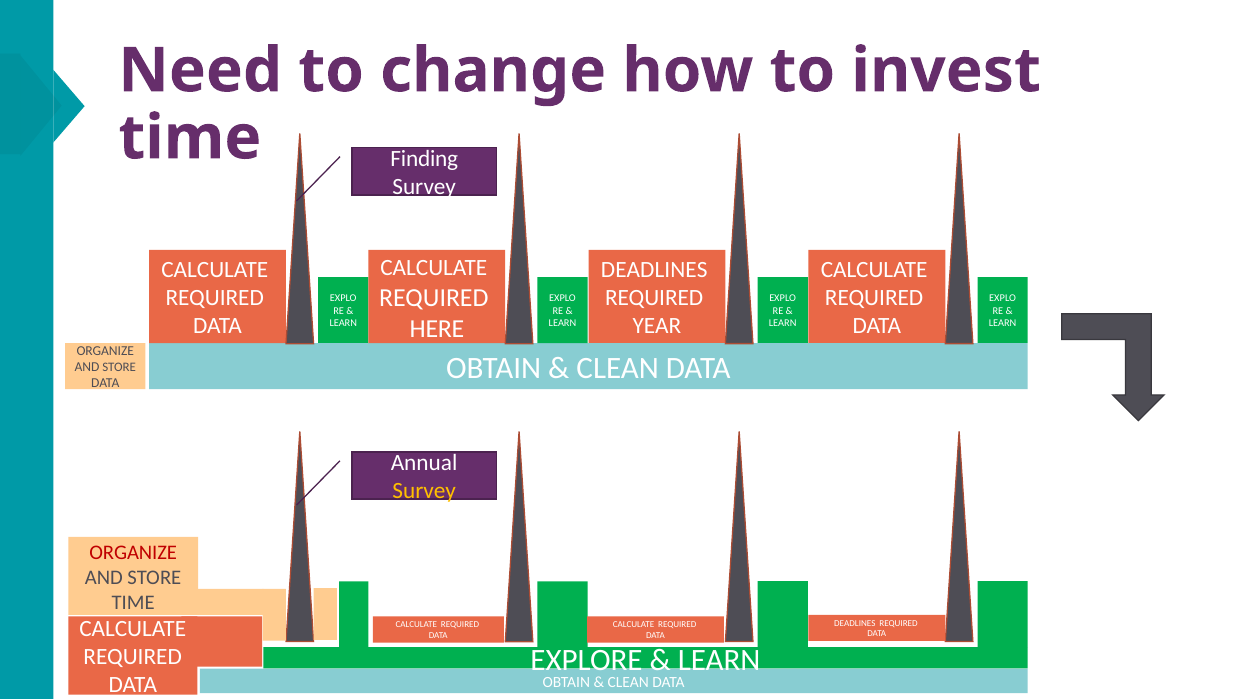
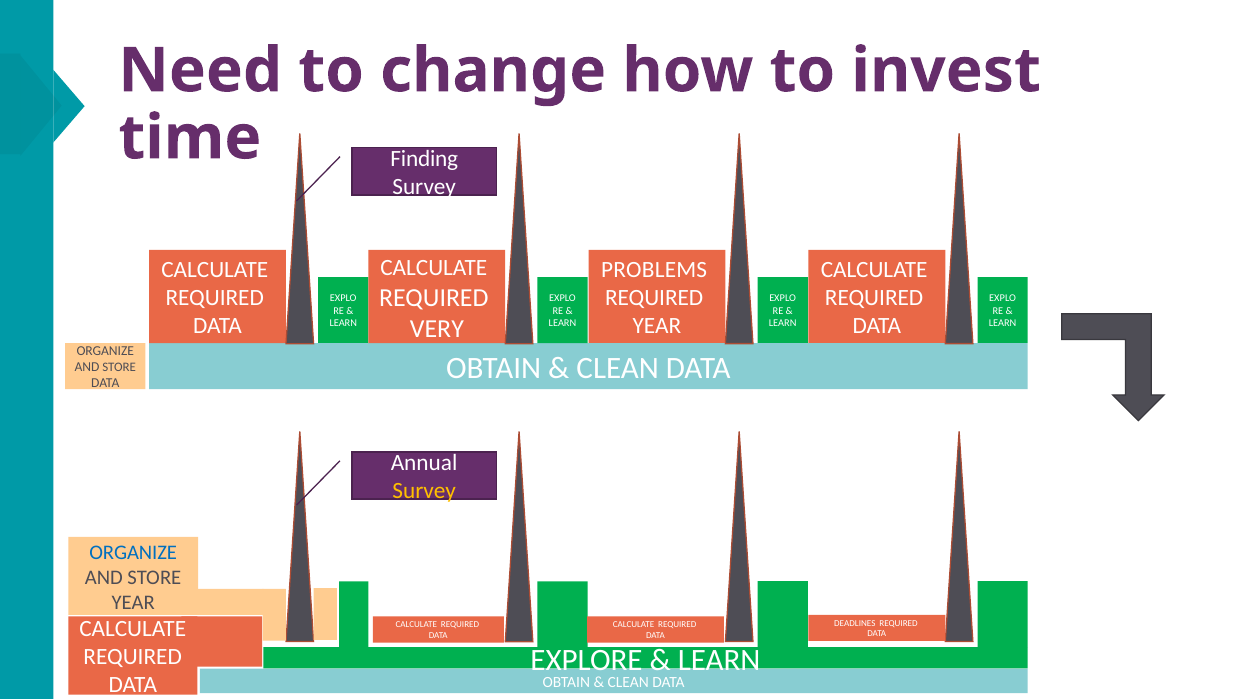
DEADLINES at (654, 270): DEADLINES -> PROBLEMS
HERE: HERE -> VERY
ORGANIZE at (133, 552) colour: red -> blue
TIME at (133, 602): TIME -> YEAR
